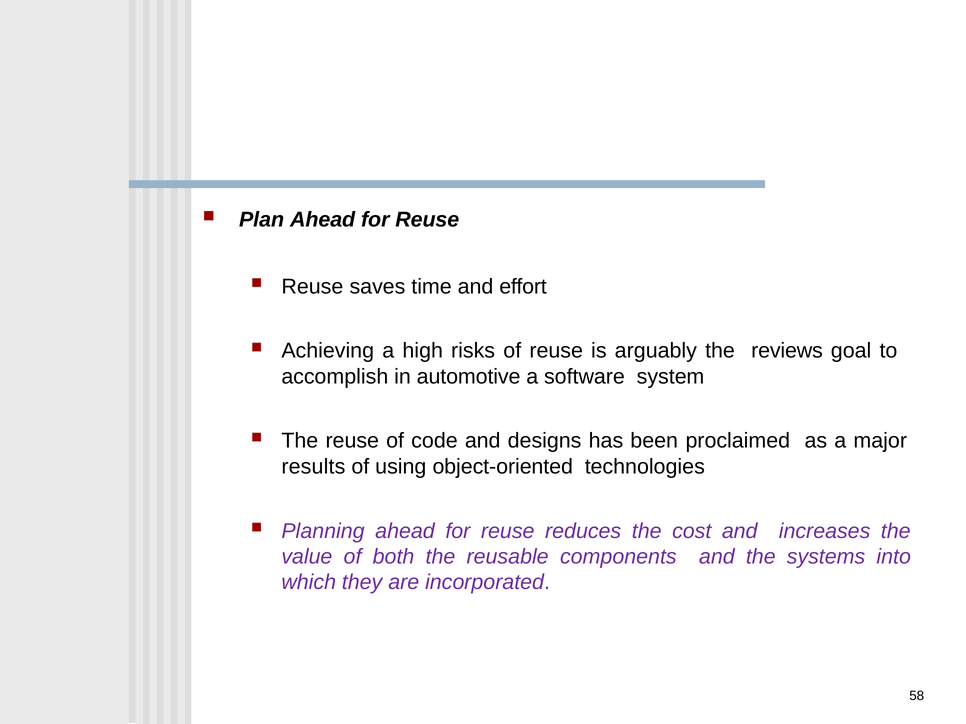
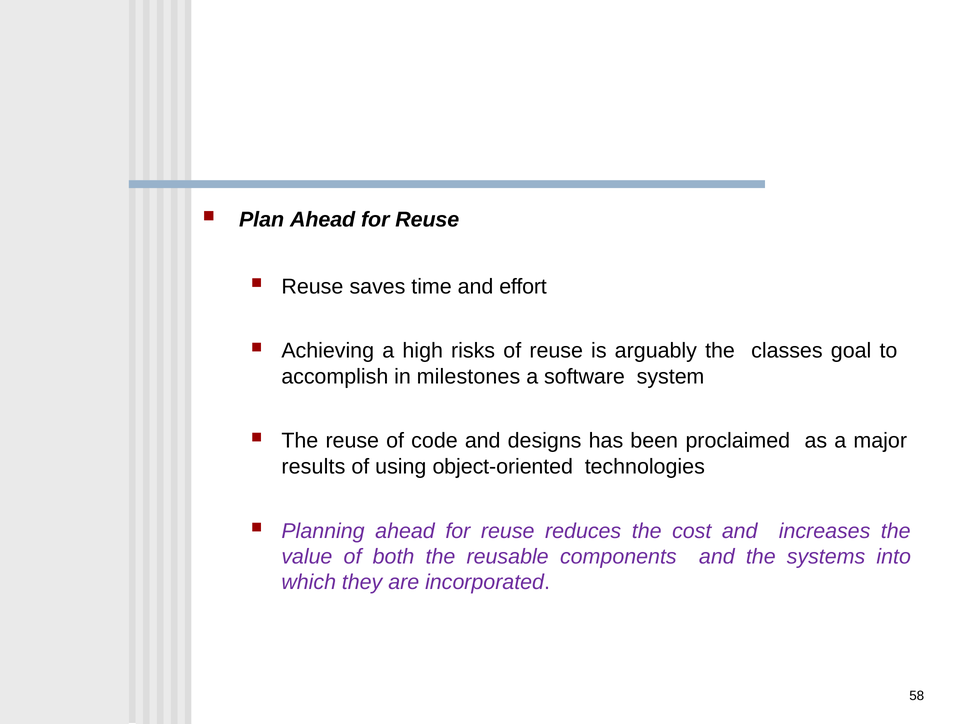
reviews: reviews -> classes
automotive: automotive -> milestones
